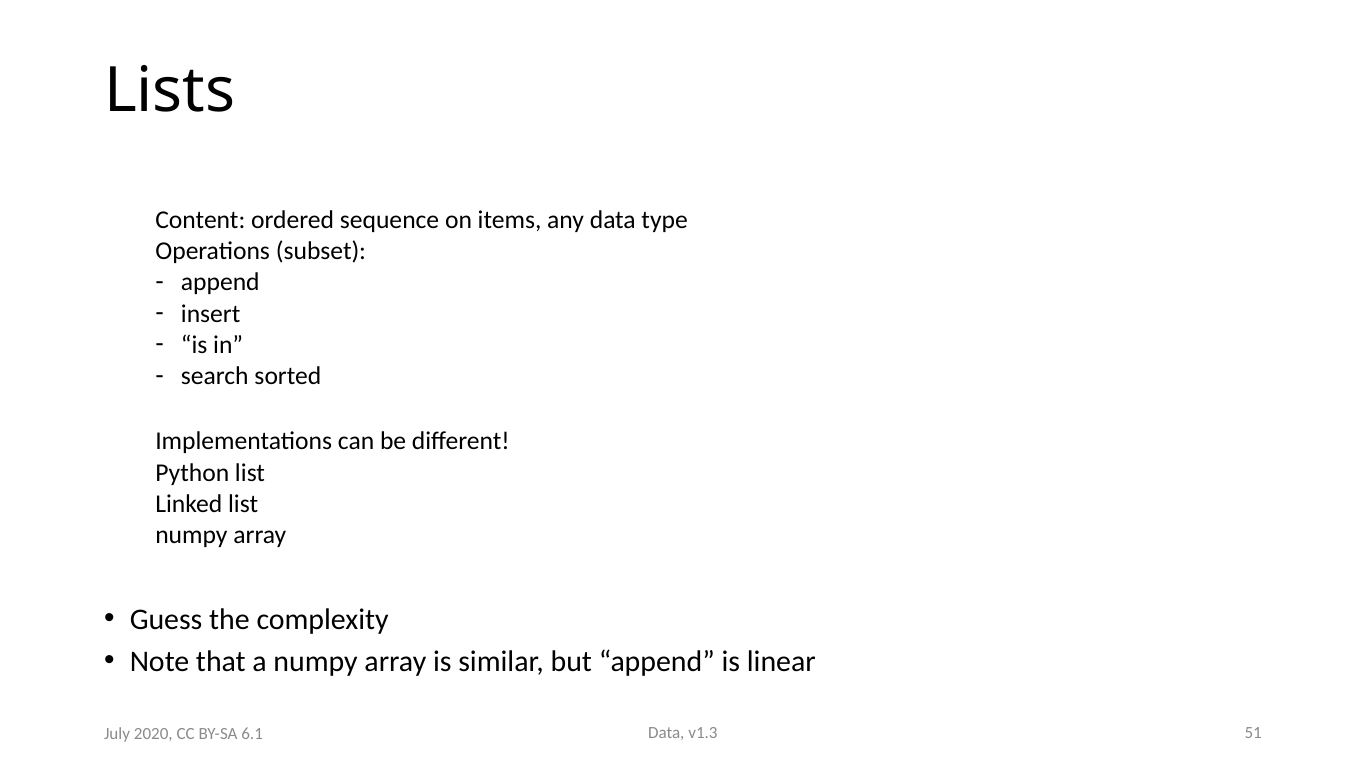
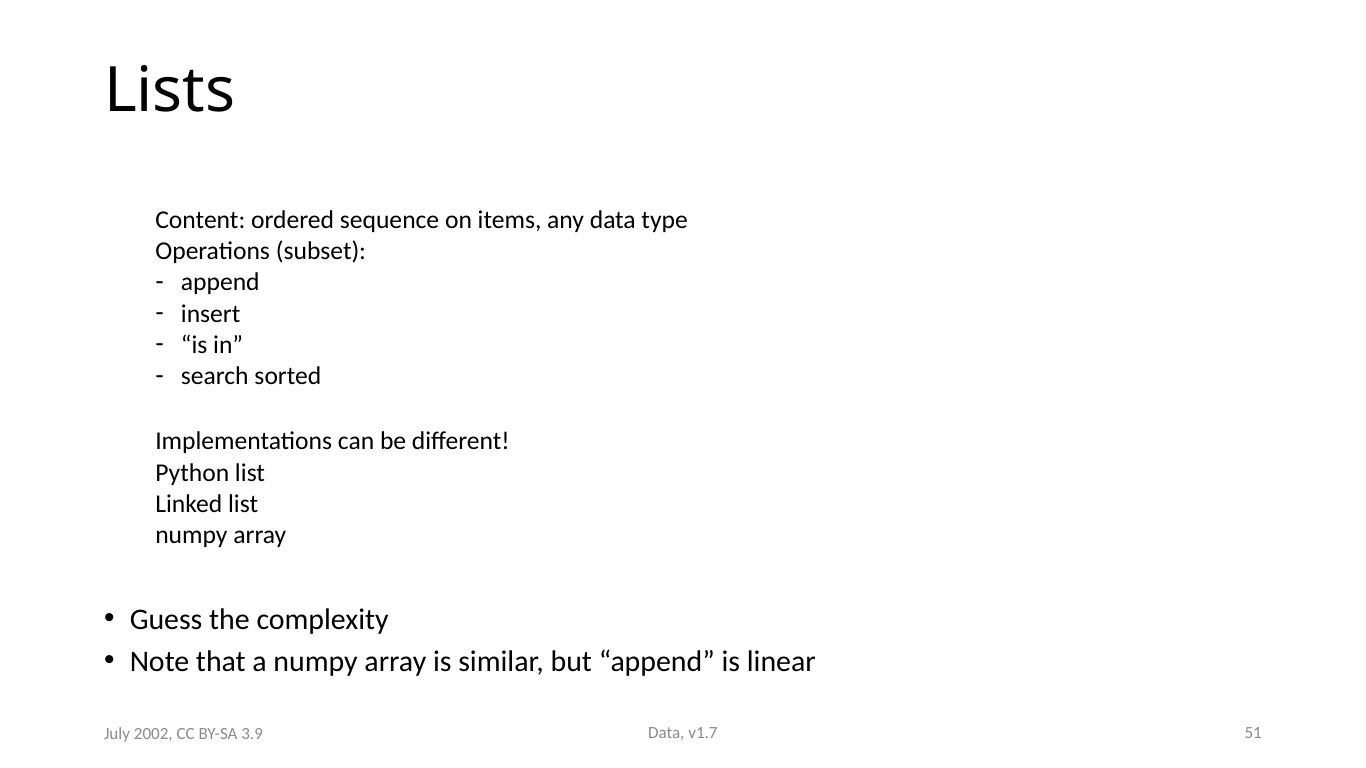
v1.3: v1.3 -> v1.7
2020: 2020 -> 2002
6.1: 6.1 -> 3.9
